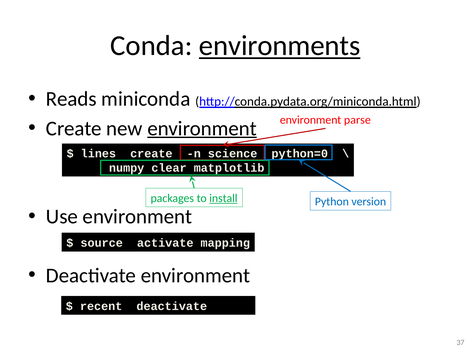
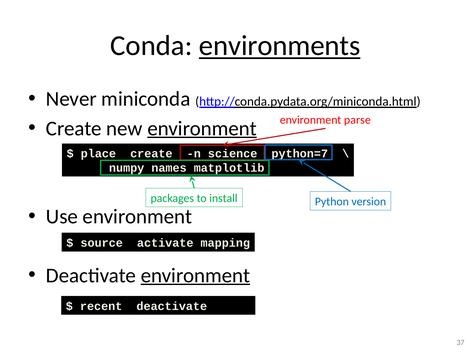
Reads: Reads -> Never
lines: lines -> place
python=0: python=0 -> python=7
clear: clear -> names
install underline: present -> none
environment at (195, 275) underline: none -> present
